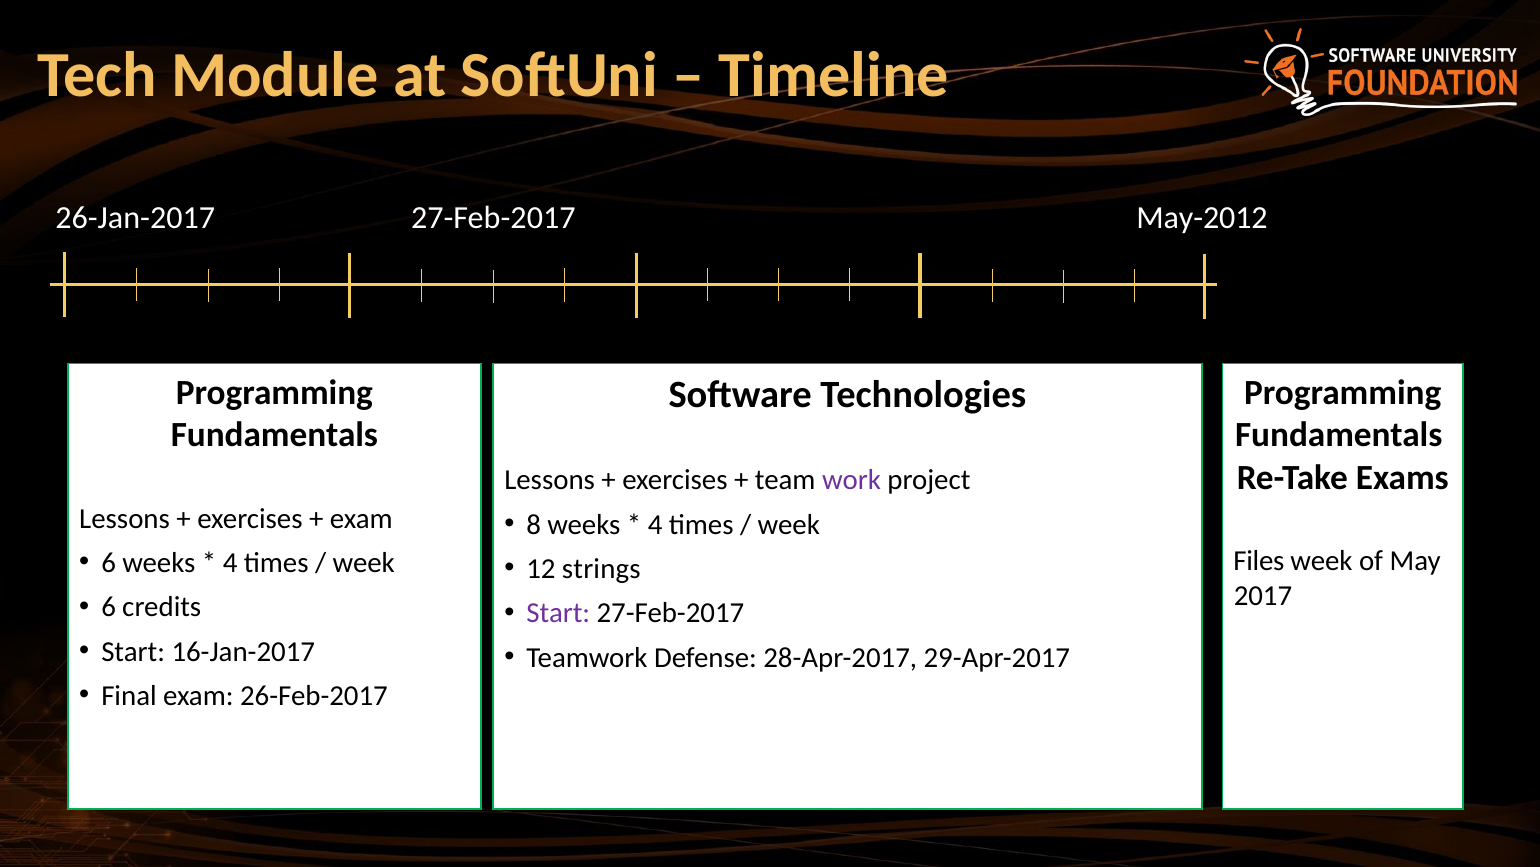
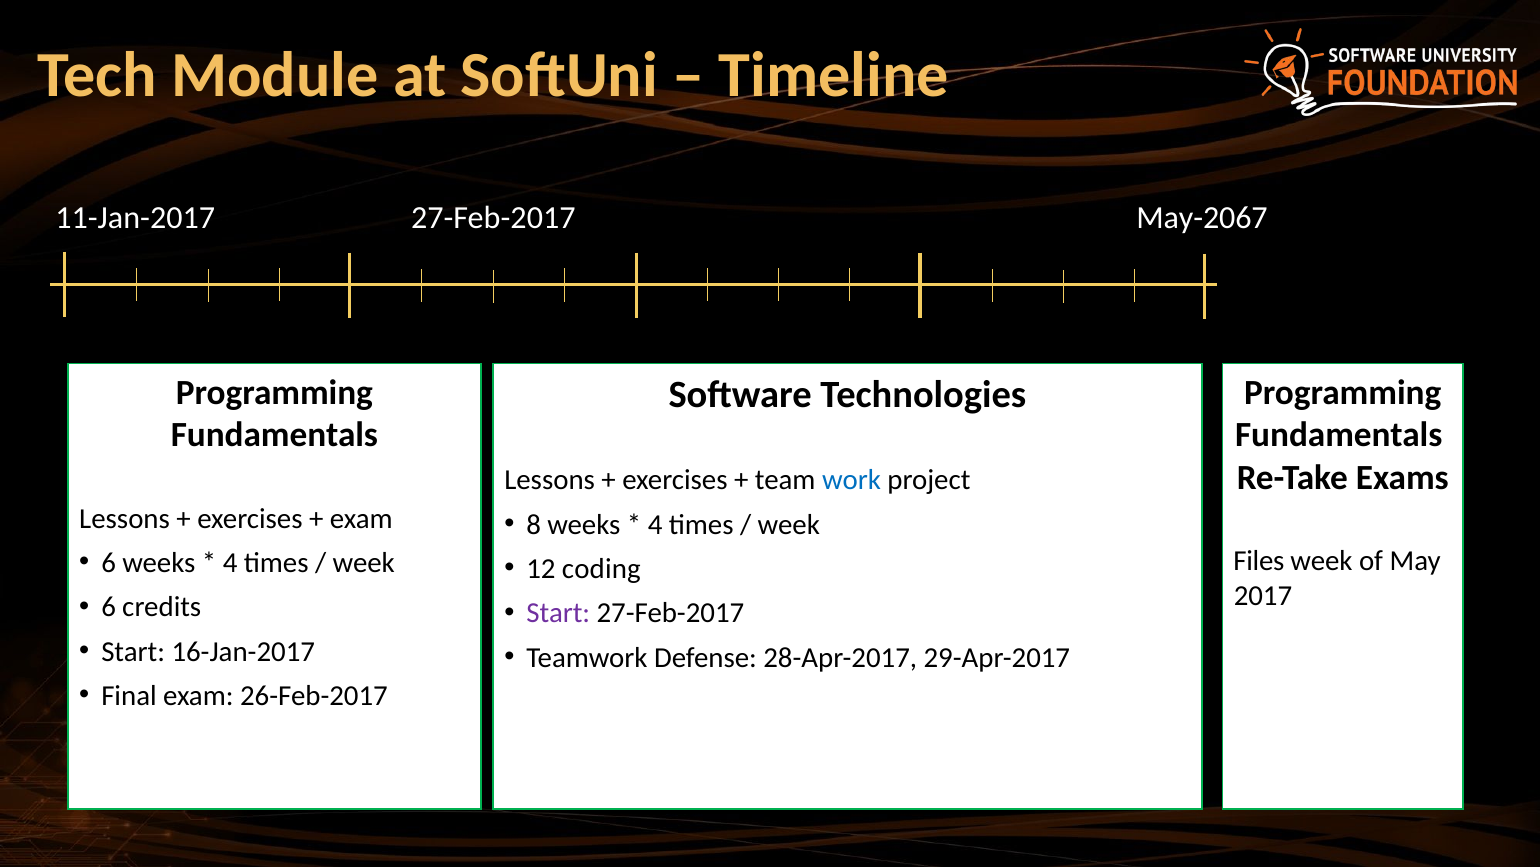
26-Jan-2017: 26-Jan-2017 -> 11-Jan-2017
May-2012: May-2012 -> May-2067
work colour: purple -> blue
strings: strings -> coding
